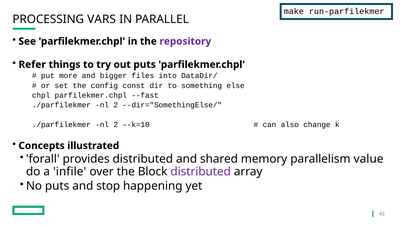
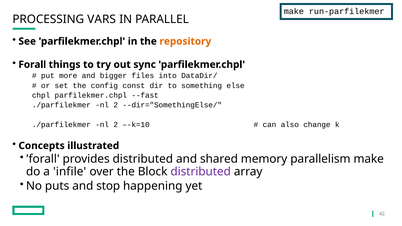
repository colour: purple -> orange
Refer at (32, 65): Refer -> Forall
out puts: puts -> sync
parallelism value: value -> make
